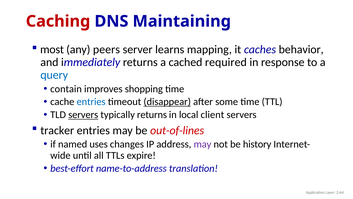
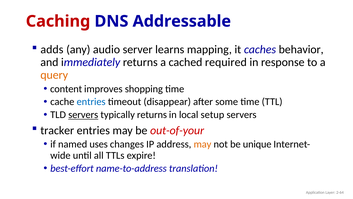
Maintaining: Maintaining -> Addressable
most: most -> adds
peers: peers -> audio
query colour: blue -> orange
contain: contain -> content
disappear underline: present -> none
client: client -> setup
out-of-lines: out-of-lines -> out-of-your
may at (202, 144) colour: purple -> orange
history: history -> unique
